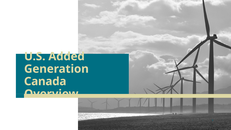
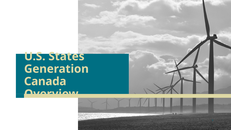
Added: Added -> States
